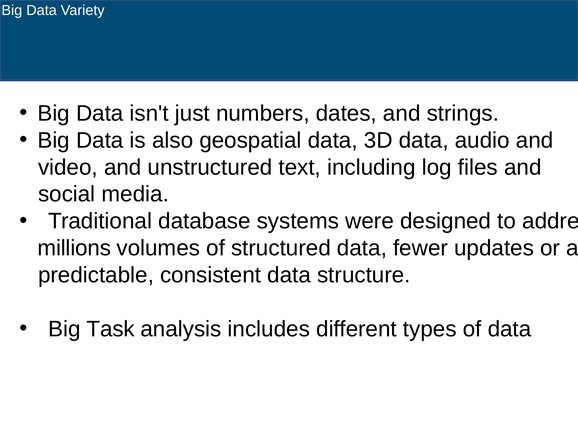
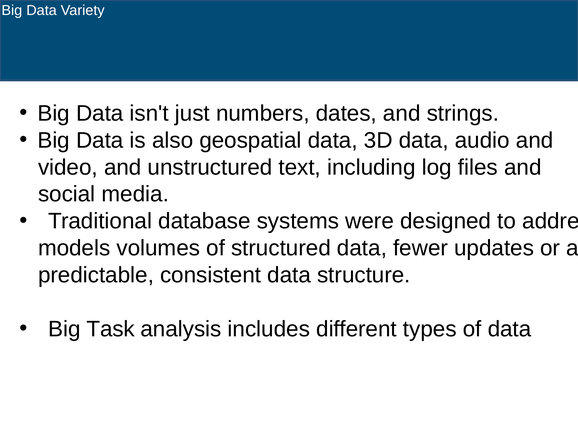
millions: millions -> models
